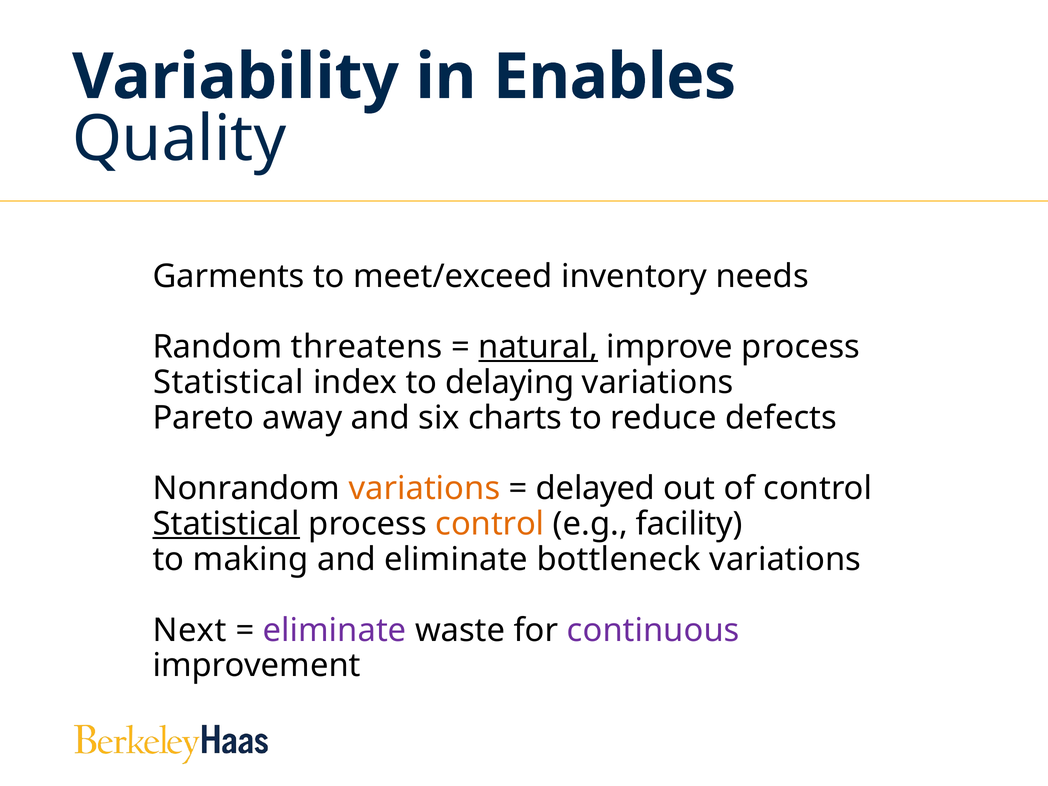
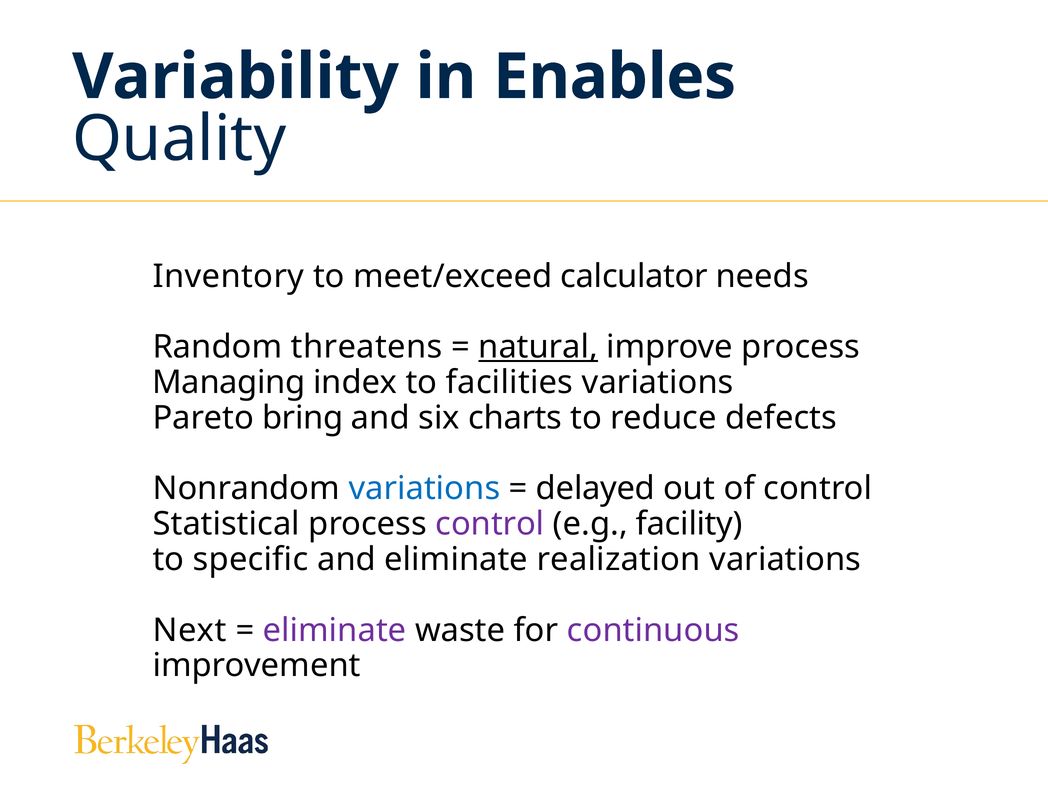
Garments: Garments -> Inventory
inventory: inventory -> calculator
Statistical at (228, 383): Statistical -> Managing
delaying: delaying -> facilities
away: away -> bring
variations at (424, 489) colour: orange -> blue
Statistical at (226, 524) underline: present -> none
control at (490, 524) colour: orange -> purple
making: making -> specific
bottleneck: bottleneck -> realization
